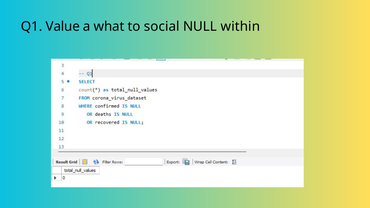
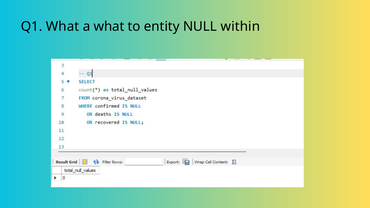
Q1 Value: Value -> What
social: social -> entity
